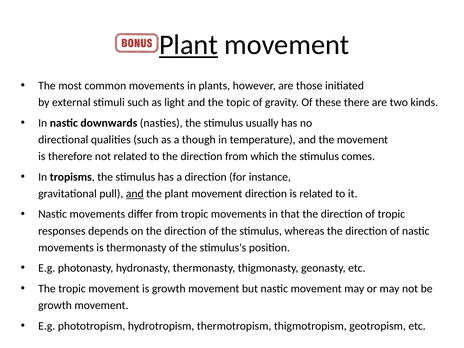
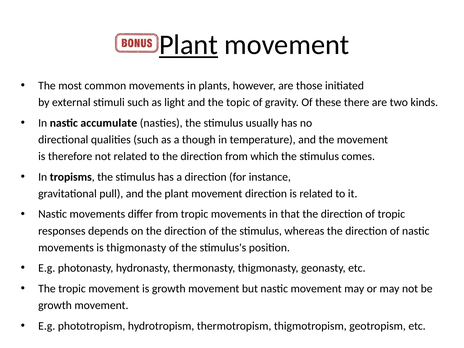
downwards: downwards -> accumulate
and at (135, 194) underline: present -> none
is thermonasty: thermonasty -> thigmonasty
